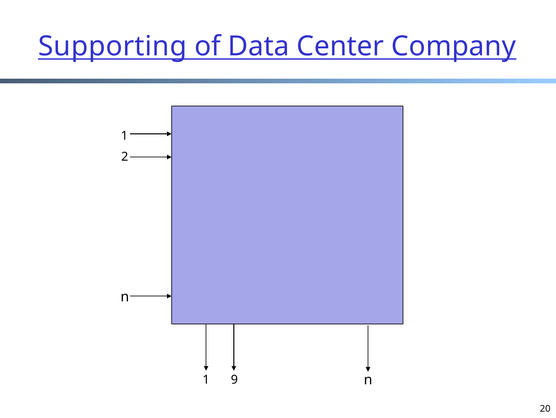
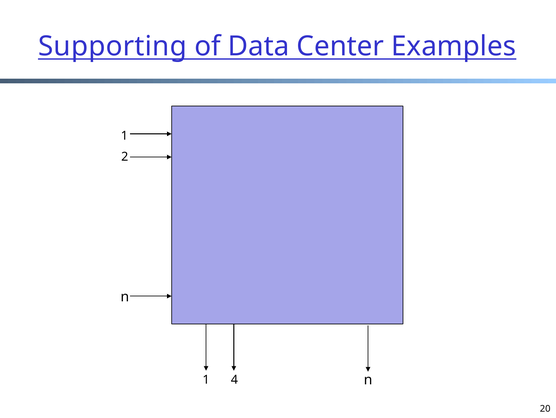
Company: Company -> Examples
9: 9 -> 4
